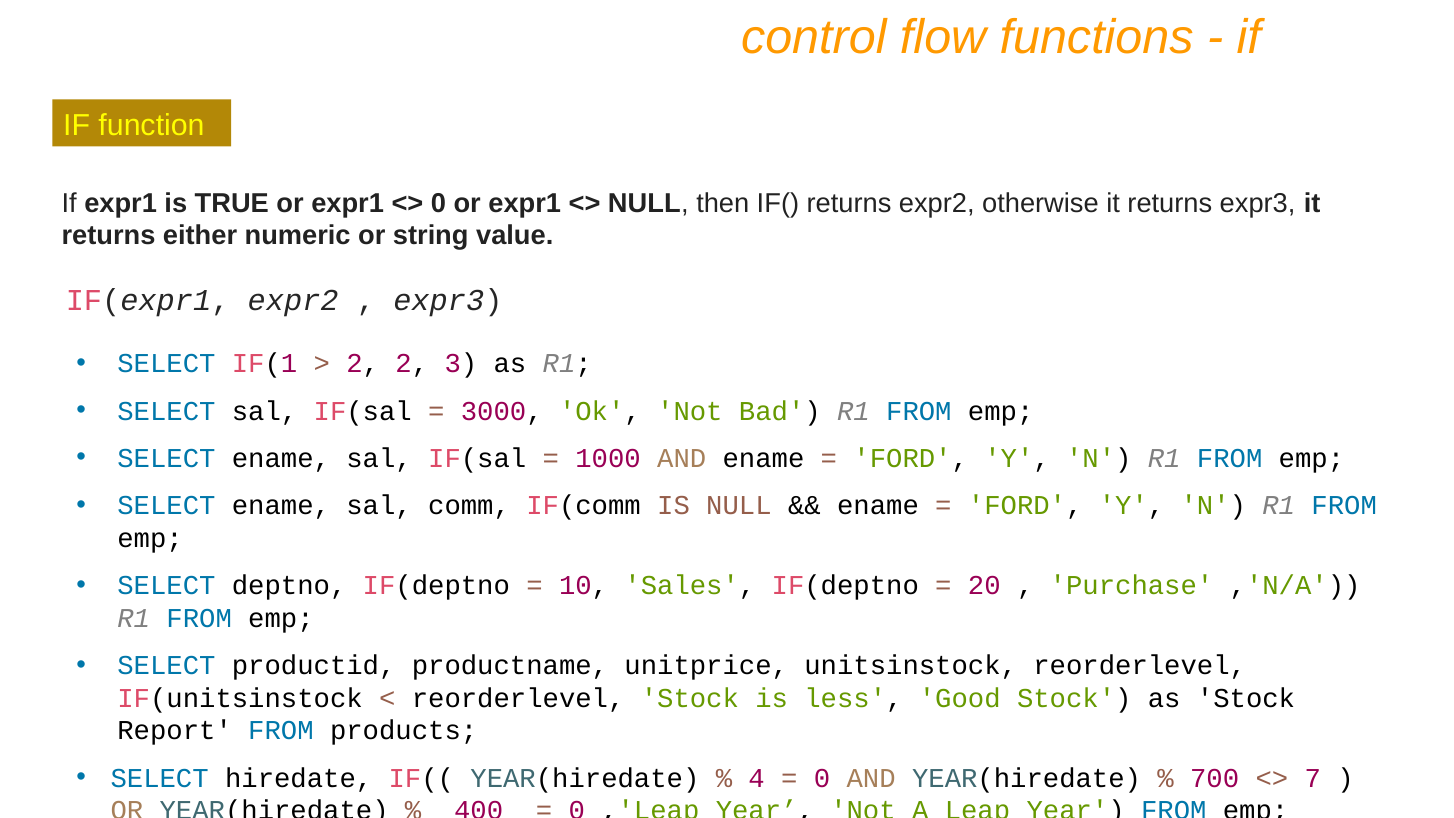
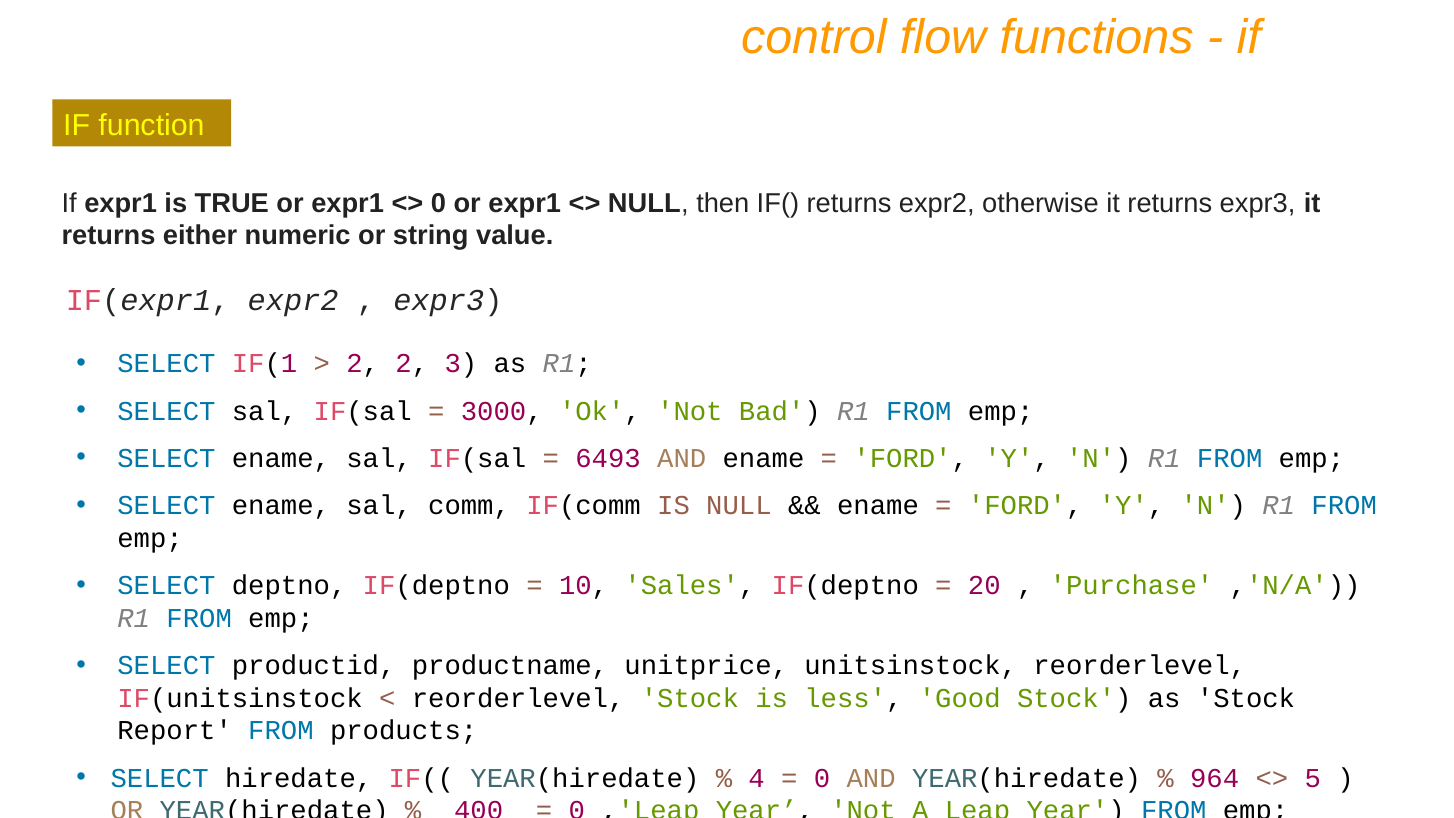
1000: 1000 -> 6493
700: 700 -> 964
7: 7 -> 5
